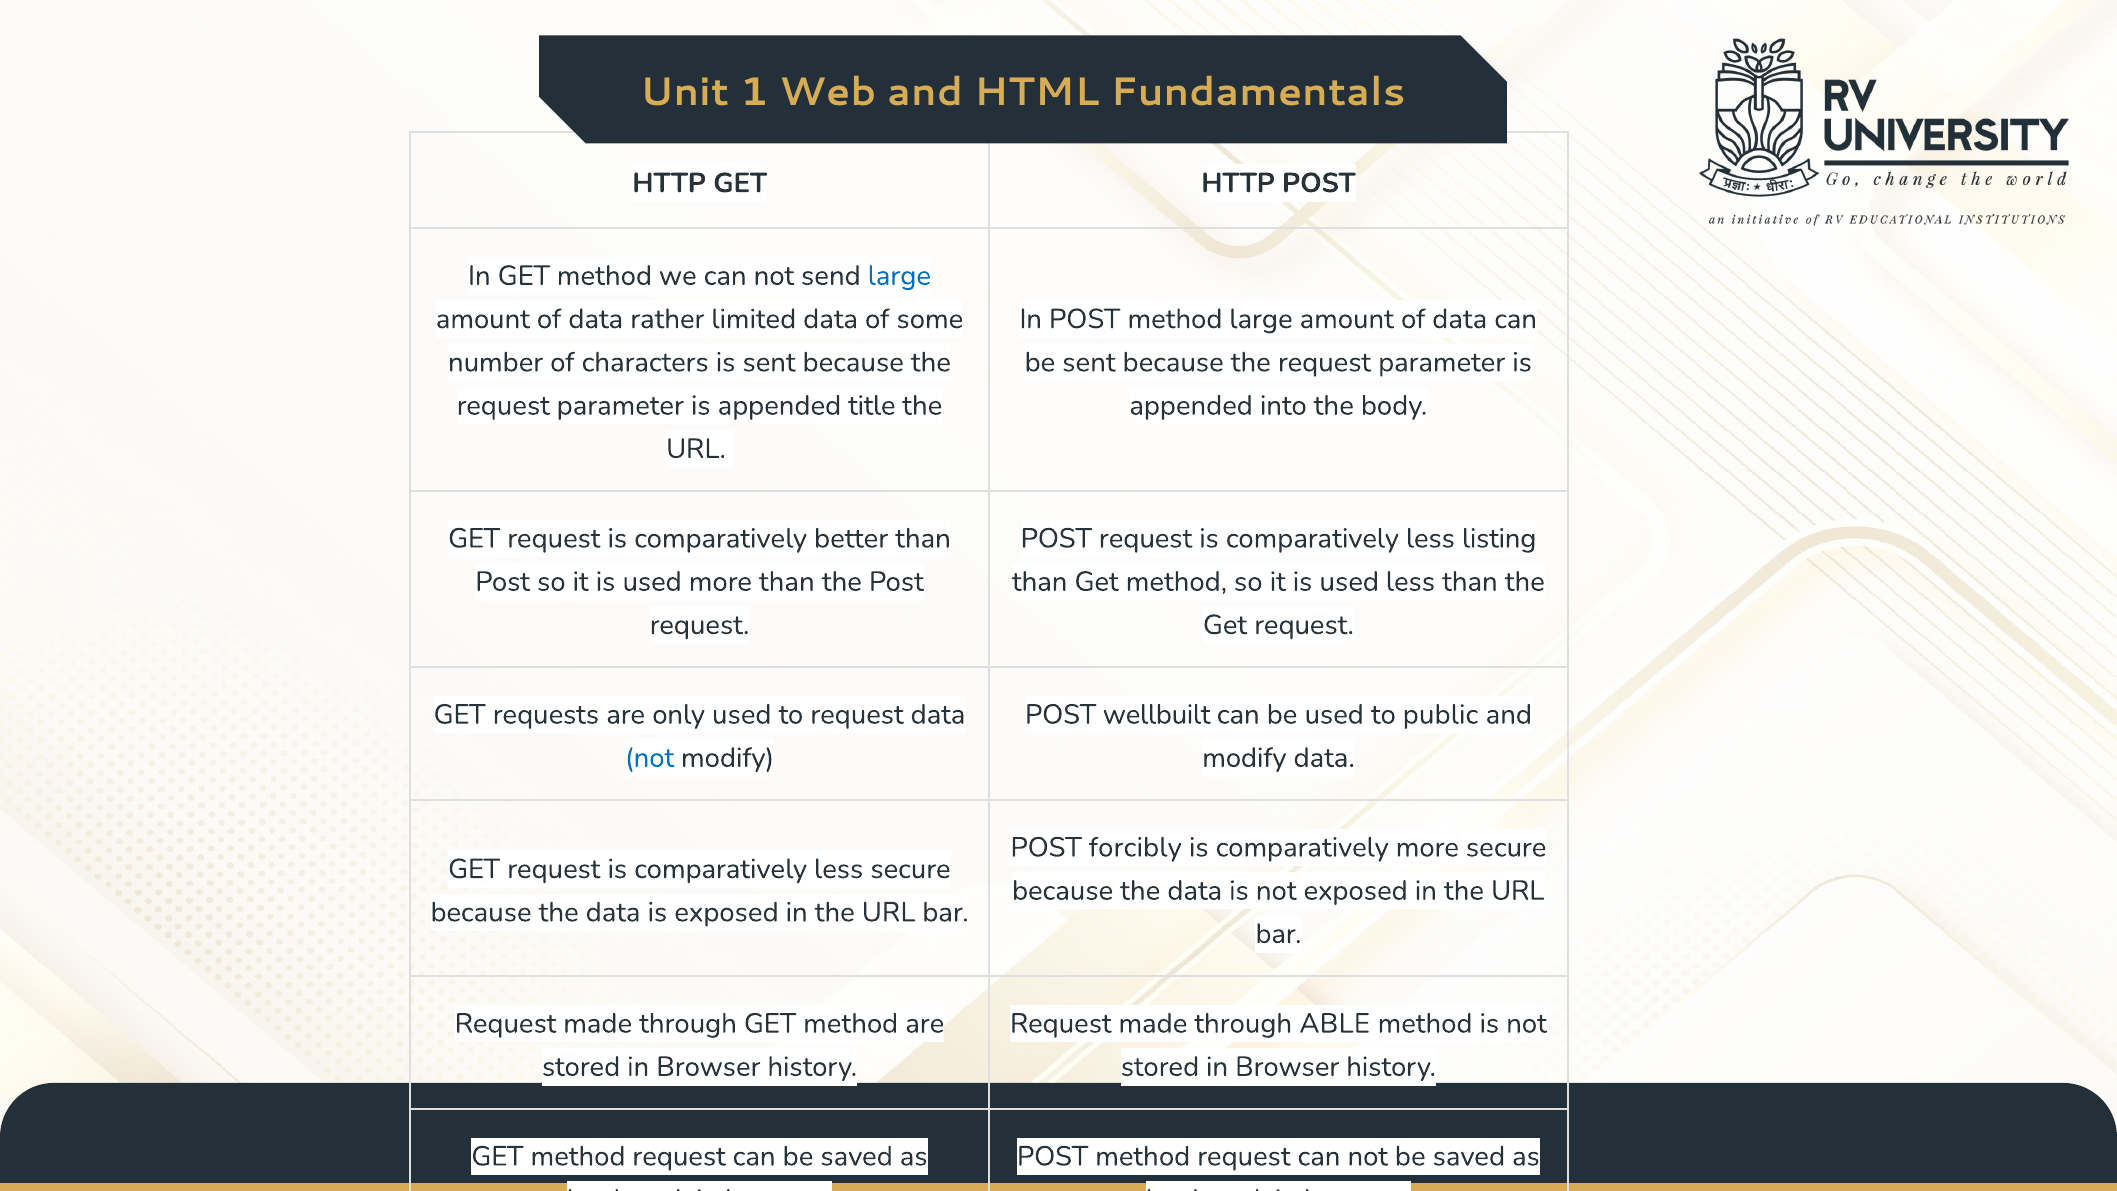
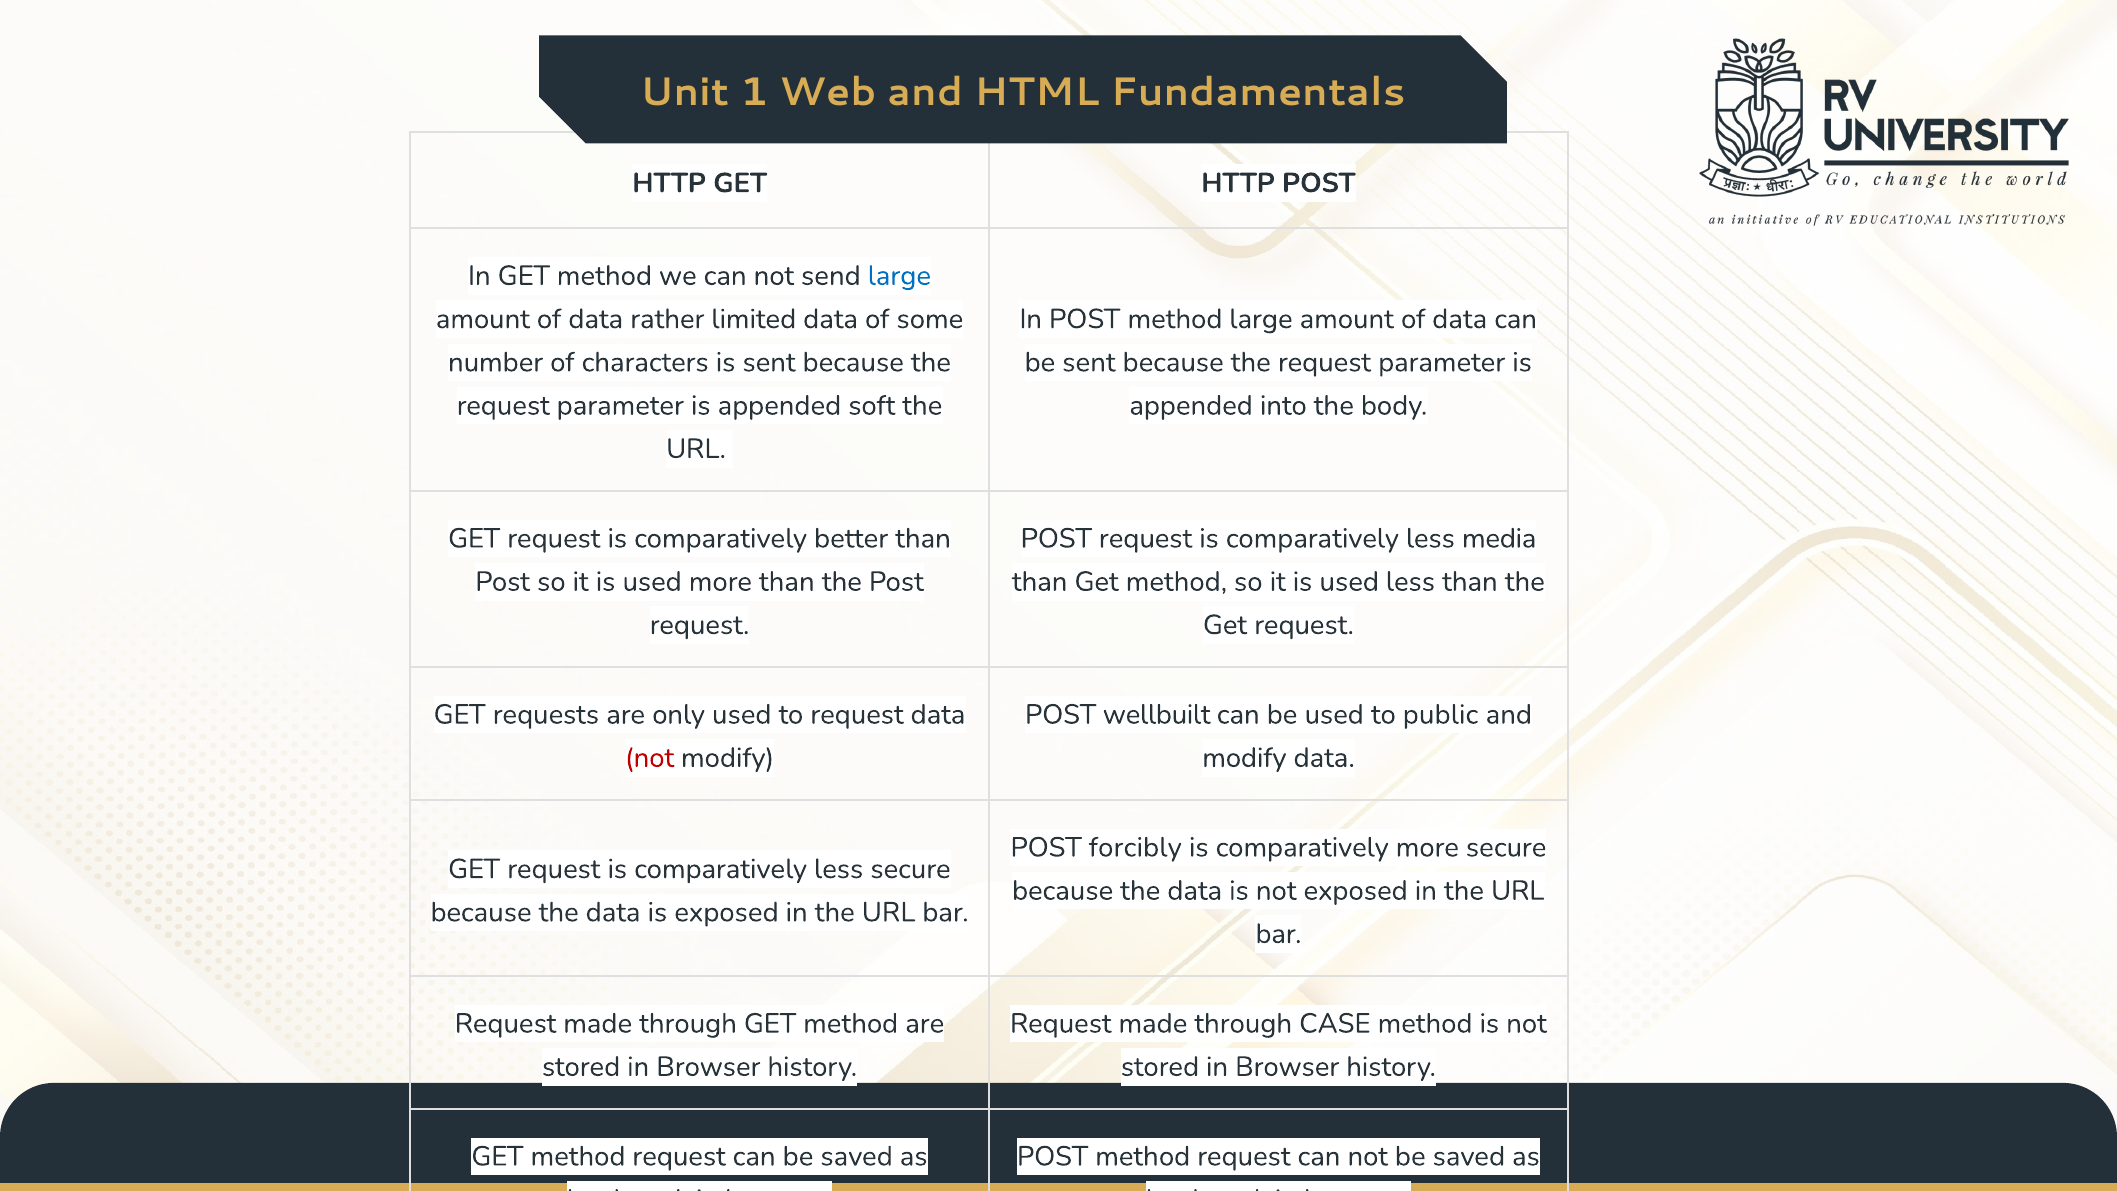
title: title -> soft
listing: listing -> media
not at (650, 758) colour: blue -> red
ABLE: ABLE -> CASE
